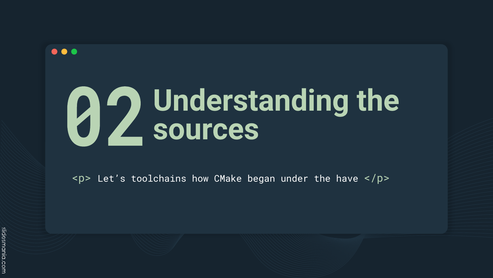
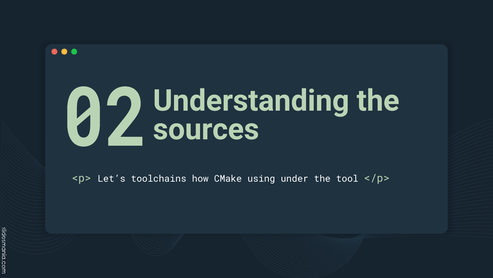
began: began -> using
have: have -> tool
